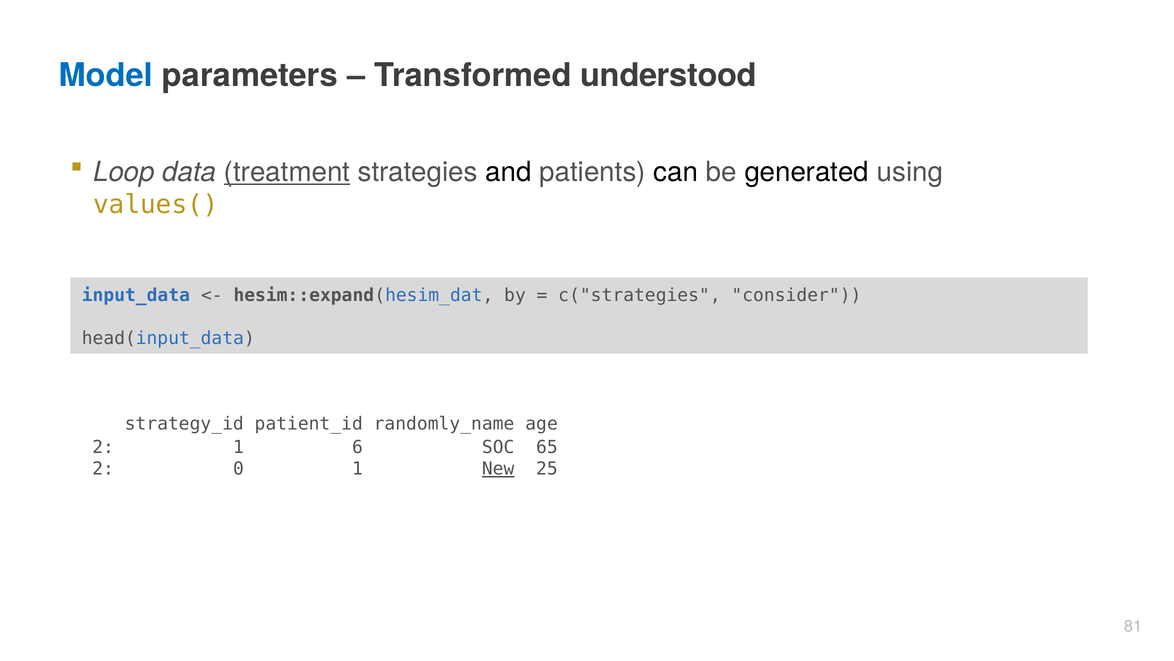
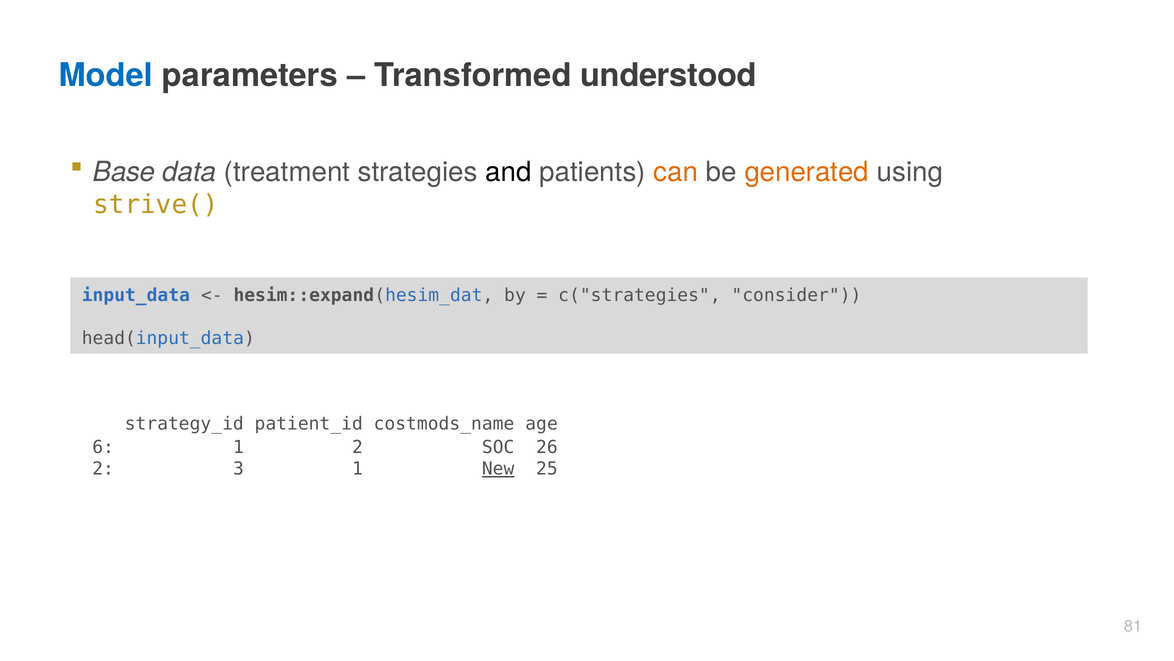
Loop: Loop -> Base
treatment underline: present -> none
can colour: black -> orange
generated colour: black -> orange
values(: values( -> strive(
randomly_name: randomly_name -> costmods_name
2 at (103, 447): 2 -> 6
1 6: 6 -> 2
65: 65 -> 26
0: 0 -> 3
